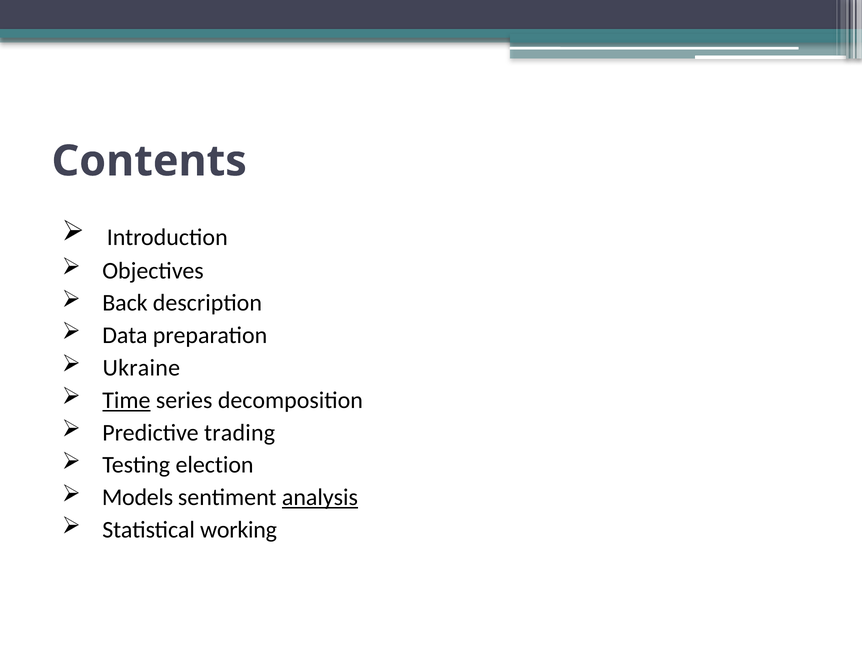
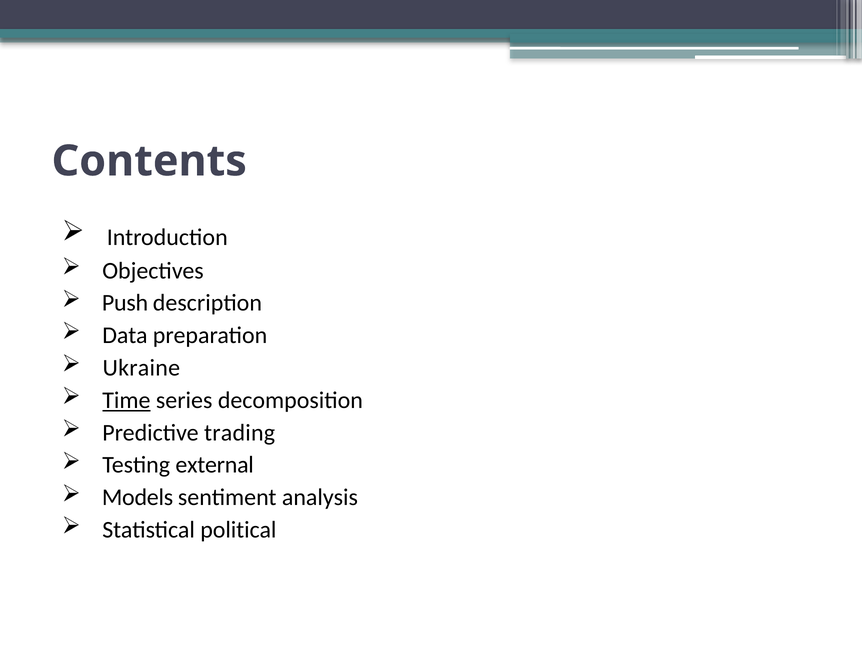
Back: Back -> Push
election: election -> external
analysis underline: present -> none
working: working -> political
